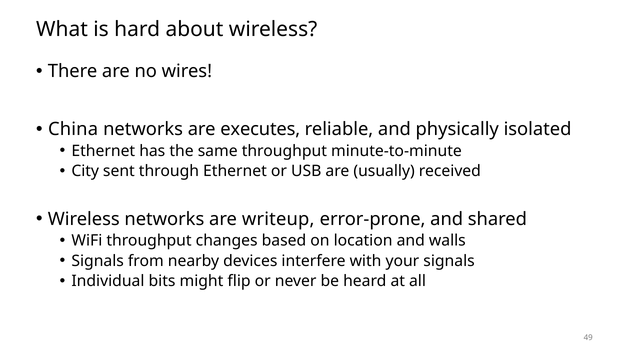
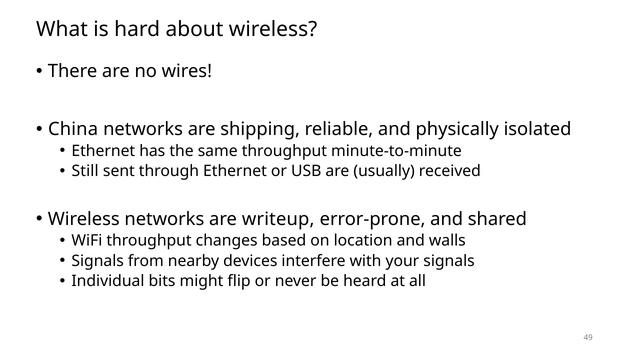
executes: executes -> shipping
City: City -> Still
